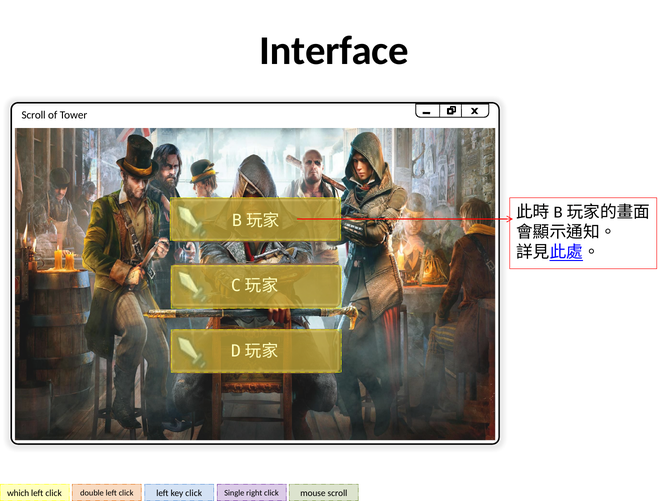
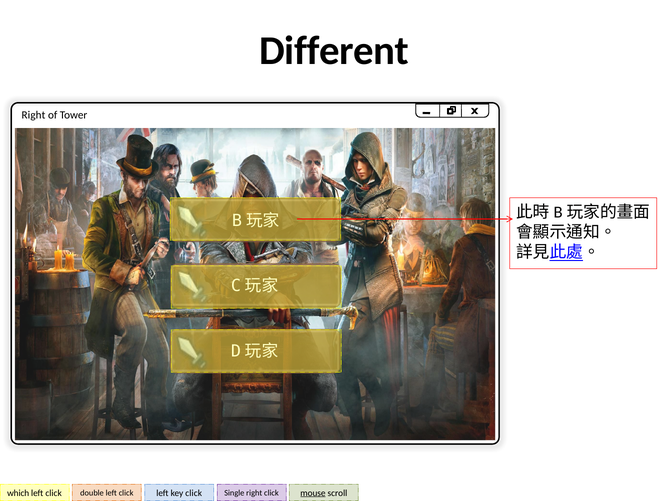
Interface: Interface -> Different
Scroll at (34, 115): Scroll -> Right
mouse underline: none -> present
